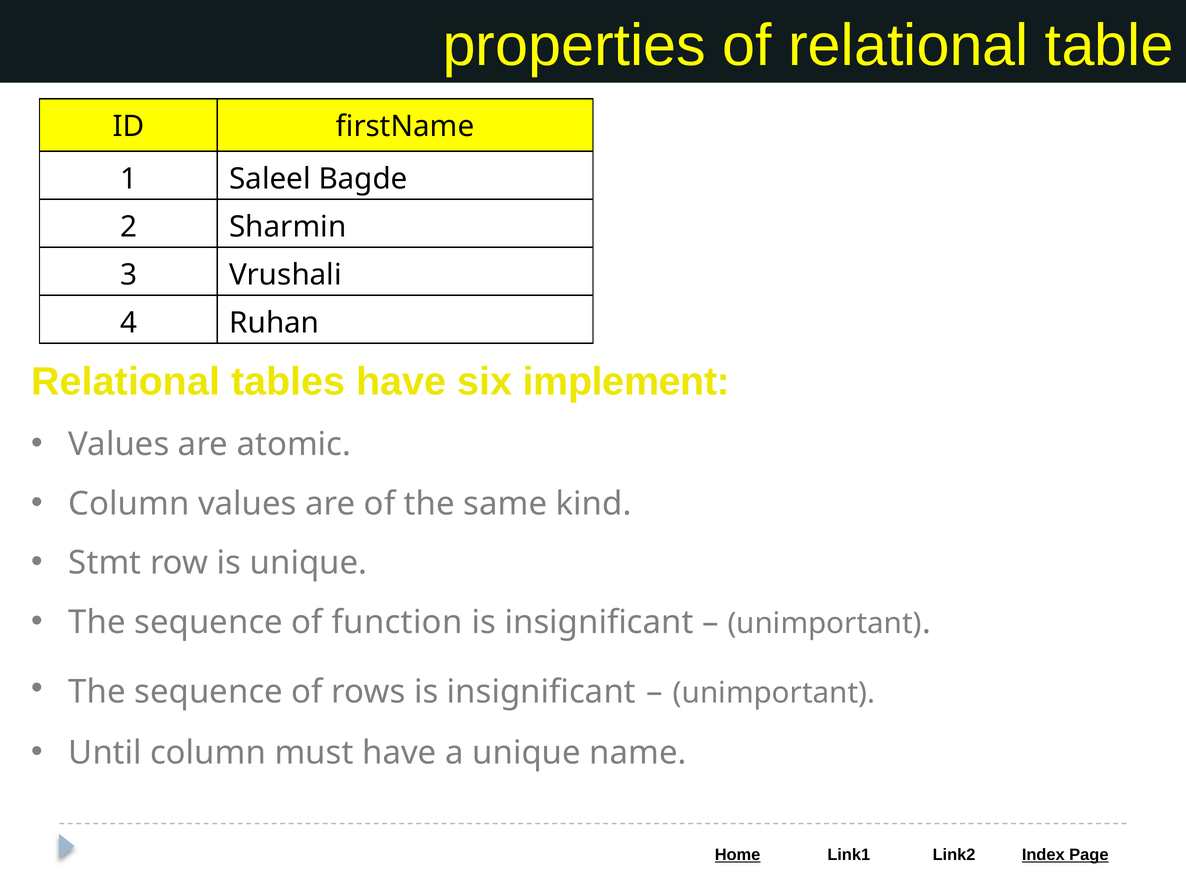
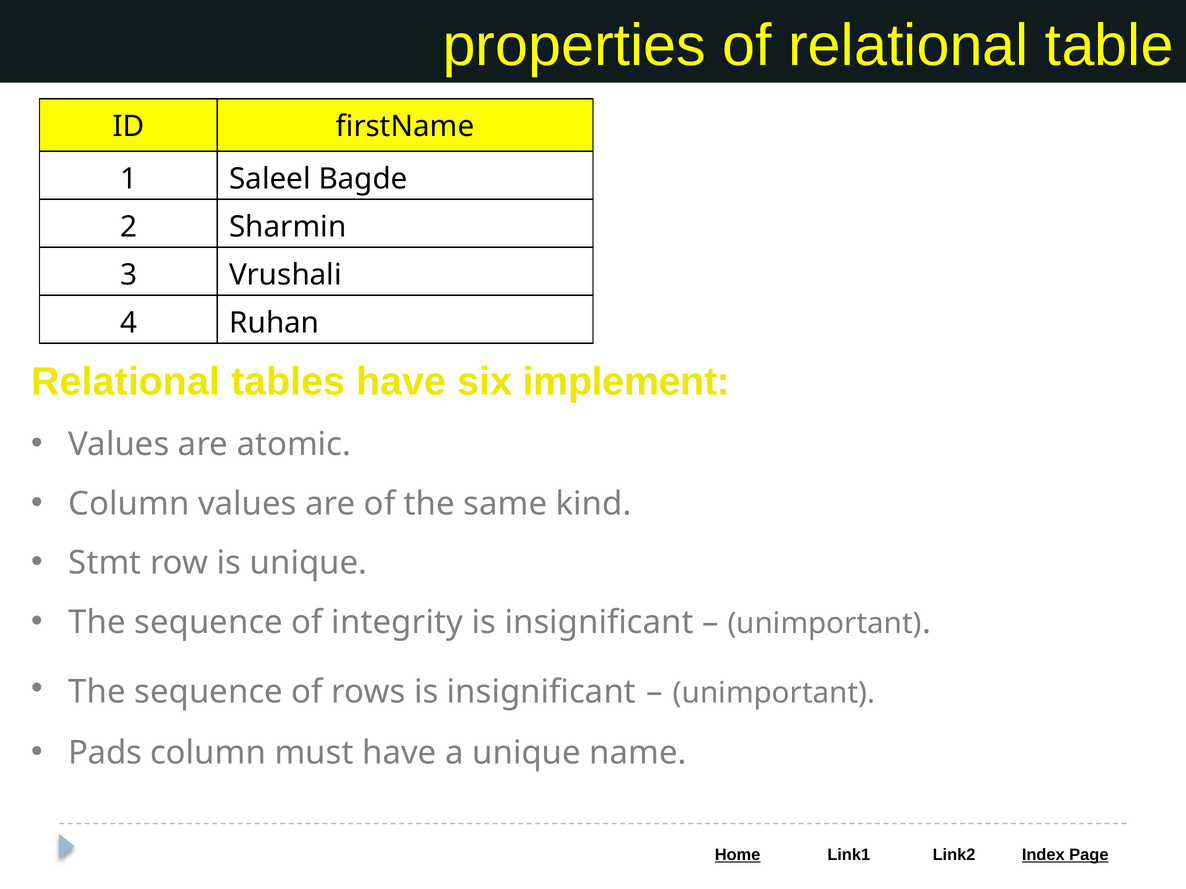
function: function -> integrity
Until: Until -> Pads
